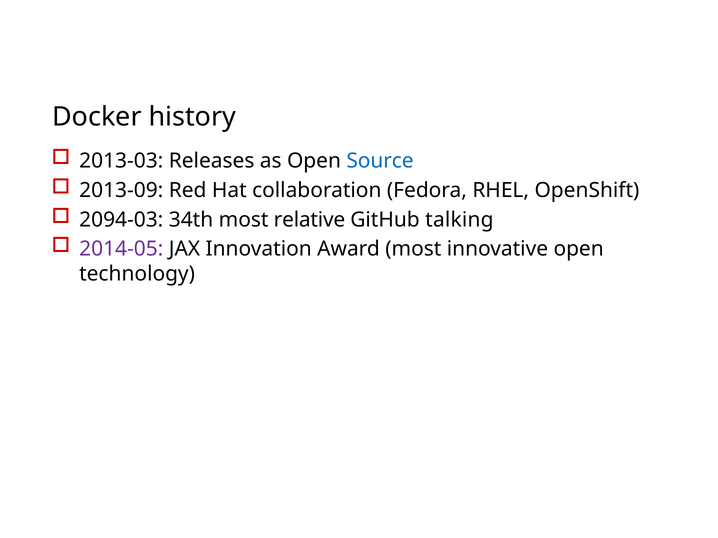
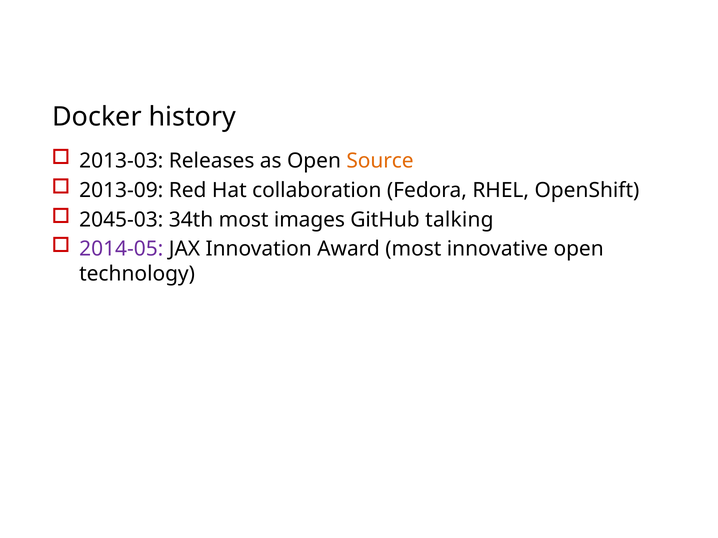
Source colour: blue -> orange
2094-03: 2094-03 -> 2045-03
relative: relative -> images
